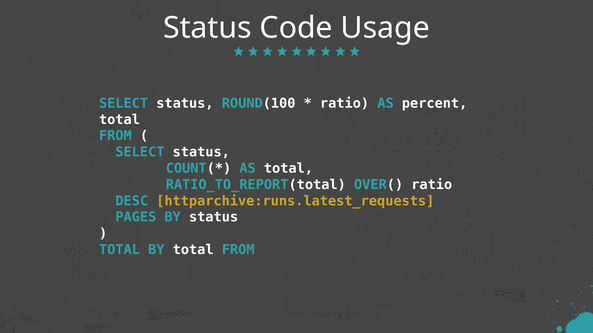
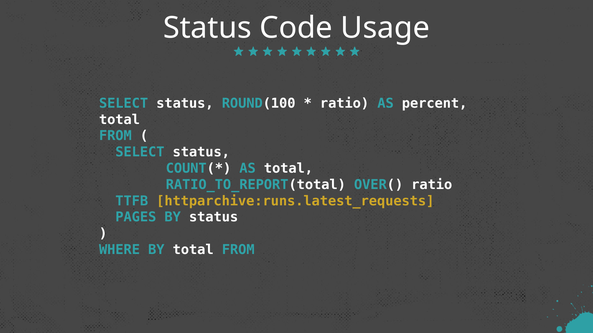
DESC: DESC -> TTFB
TOTAL at (119, 250): TOTAL -> WHERE
